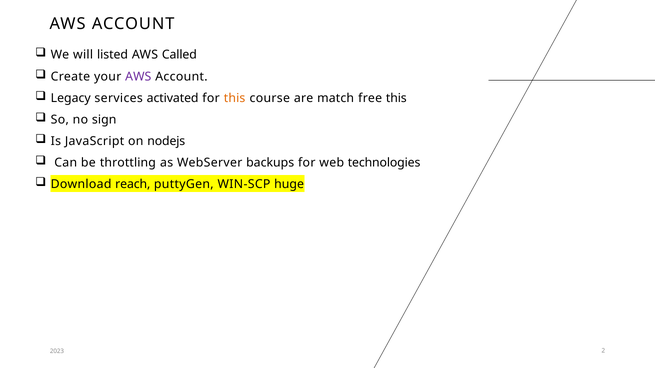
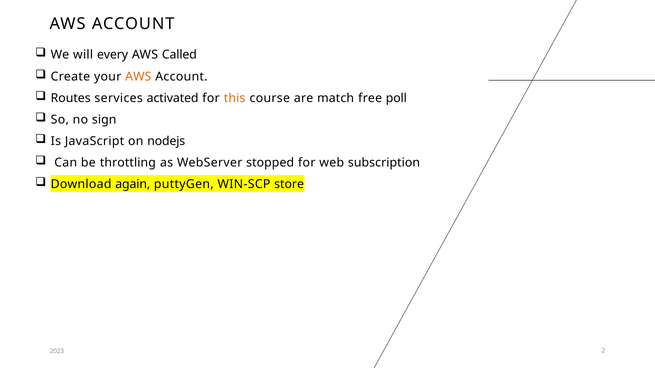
listed: listed -> every
AWS at (138, 77) colour: purple -> orange
Legacy: Legacy -> Routes
free this: this -> poll
backups: backups -> stopped
technologies: technologies -> subscription
reach: reach -> again
huge: huge -> store
